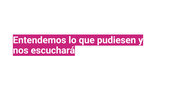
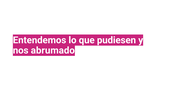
escuchará: escuchará -> abrumado
